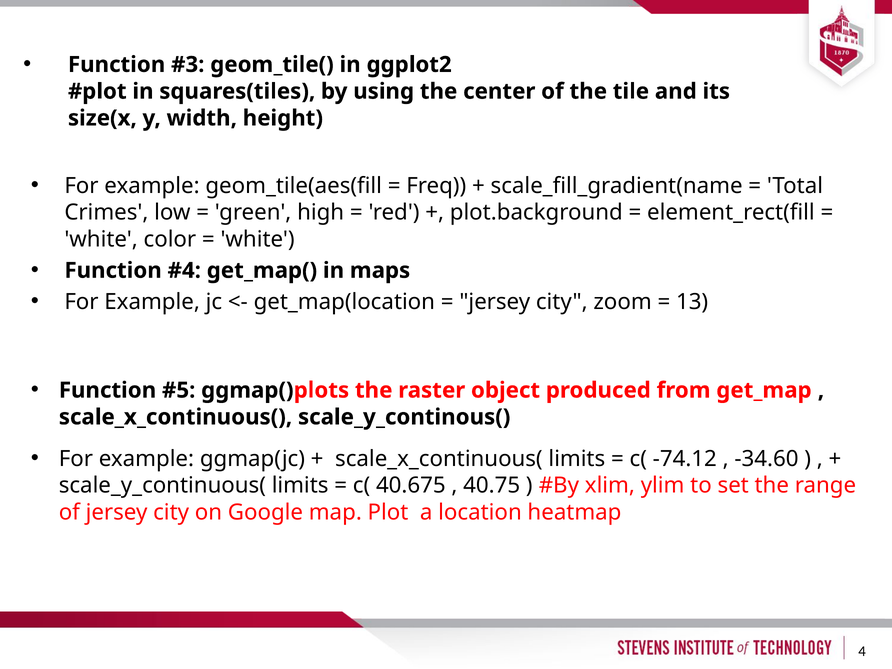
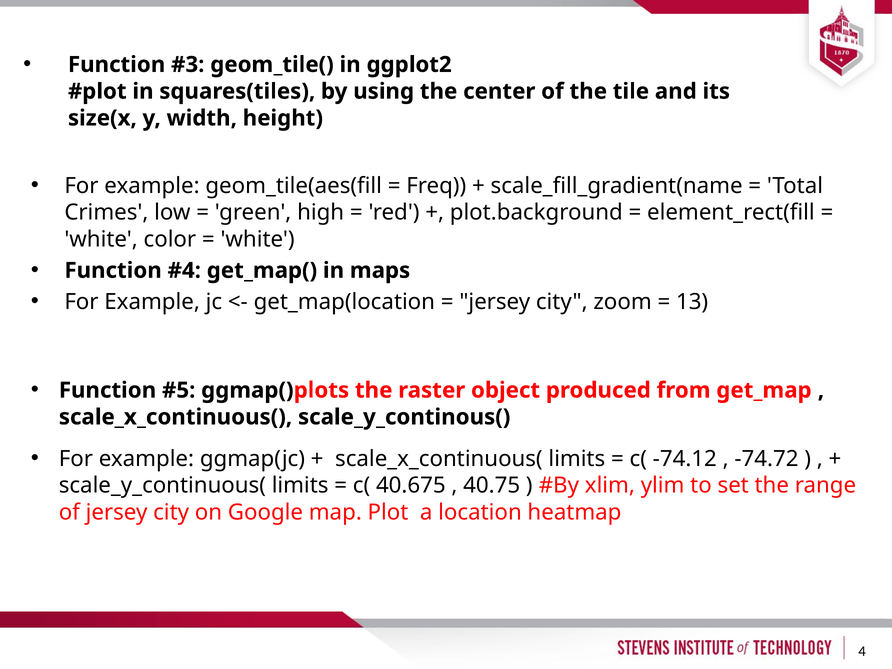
-34.60: -34.60 -> -74.72
